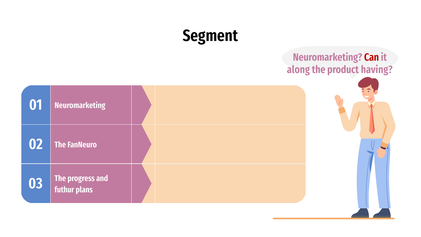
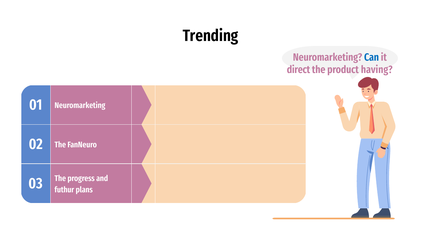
Segment: Segment -> Trending
Can colour: red -> blue
along: along -> direct
